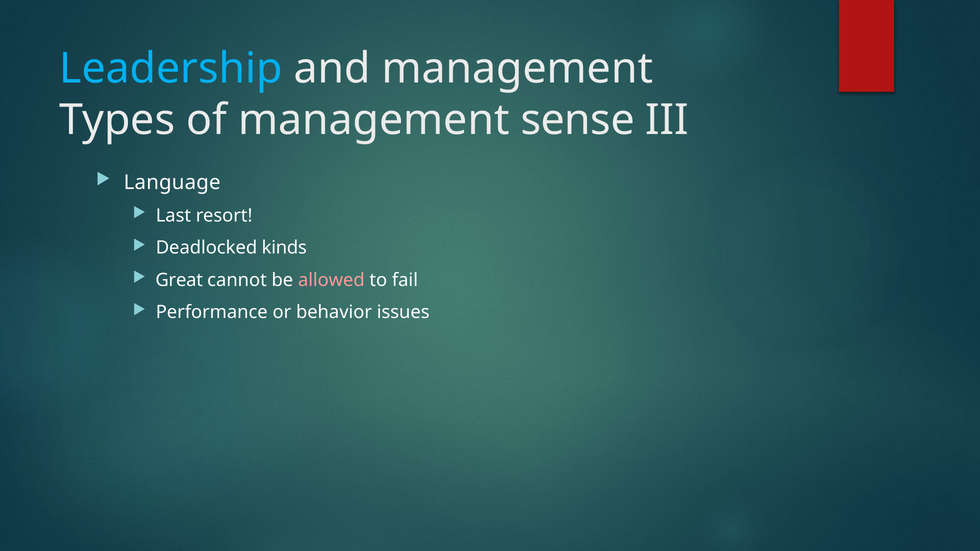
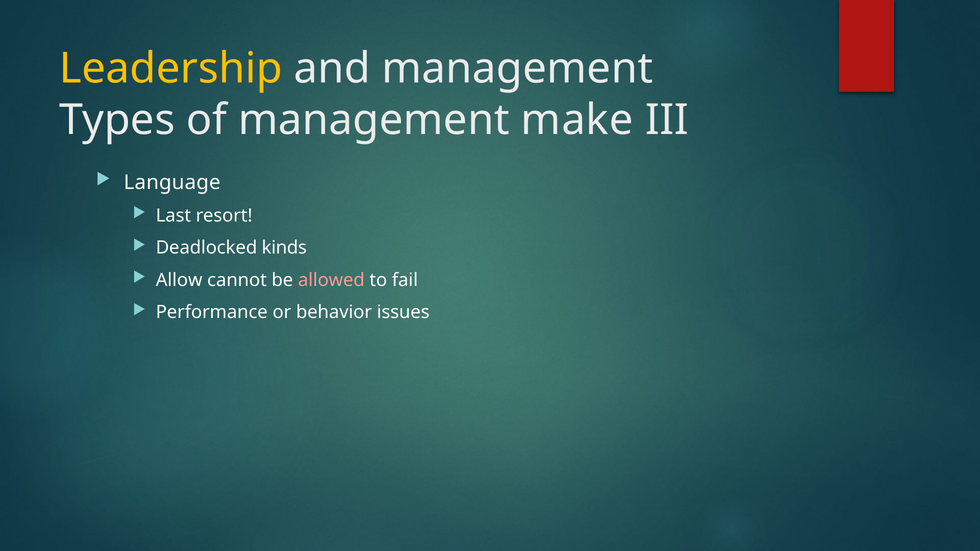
Leadership colour: light blue -> yellow
sense: sense -> make
Great: Great -> Allow
